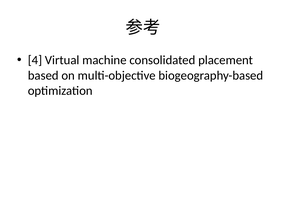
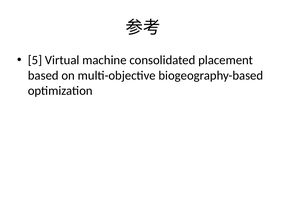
4: 4 -> 5
